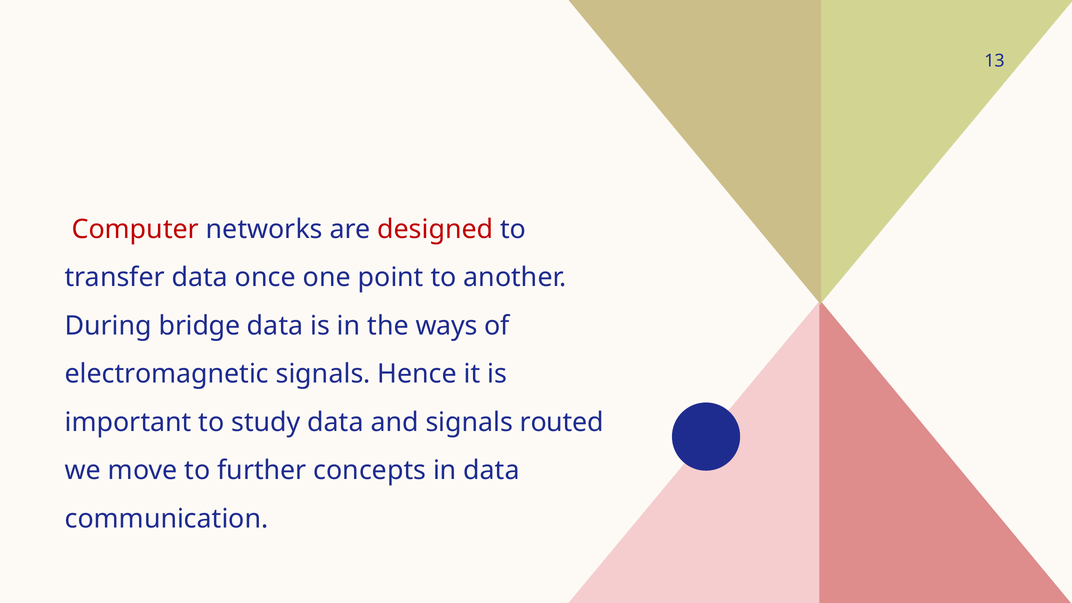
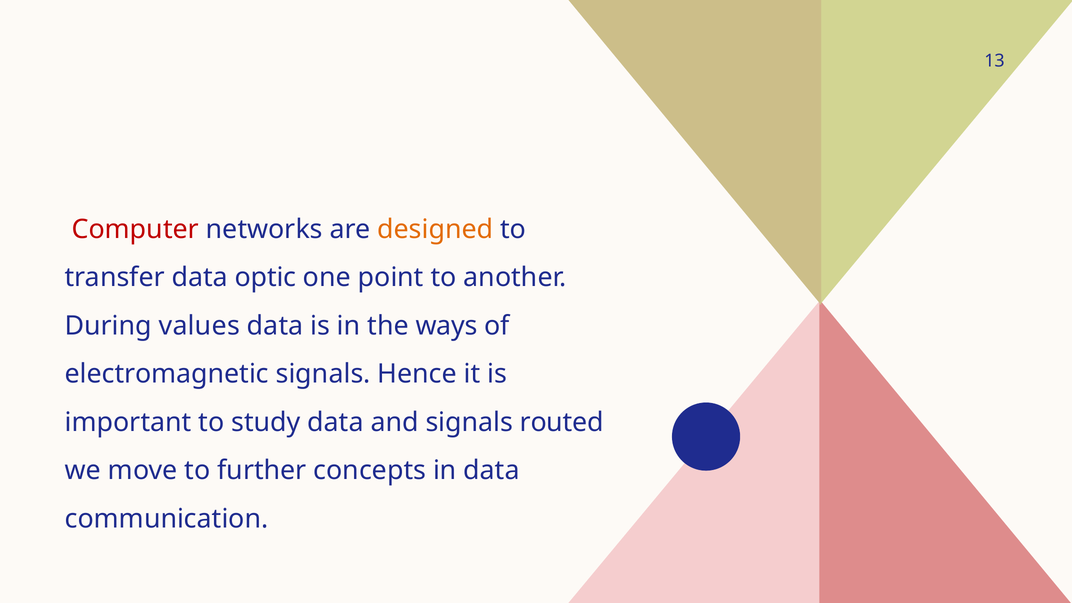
designed colour: red -> orange
once: once -> optic
bridge: bridge -> values
